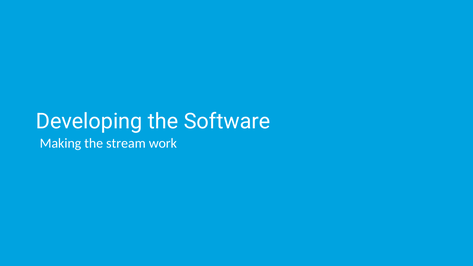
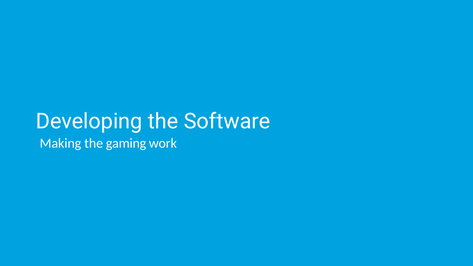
stream: stream -> gaming
